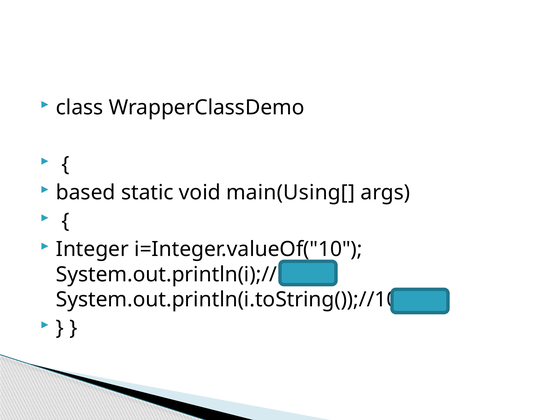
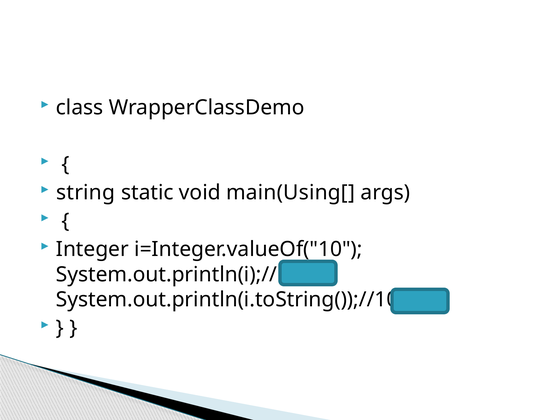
based: based -> string
